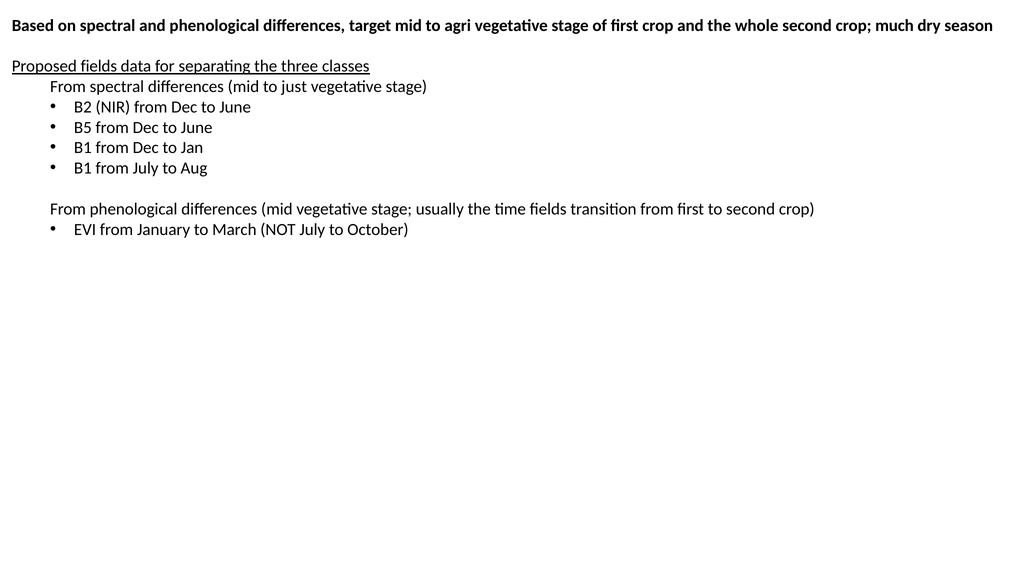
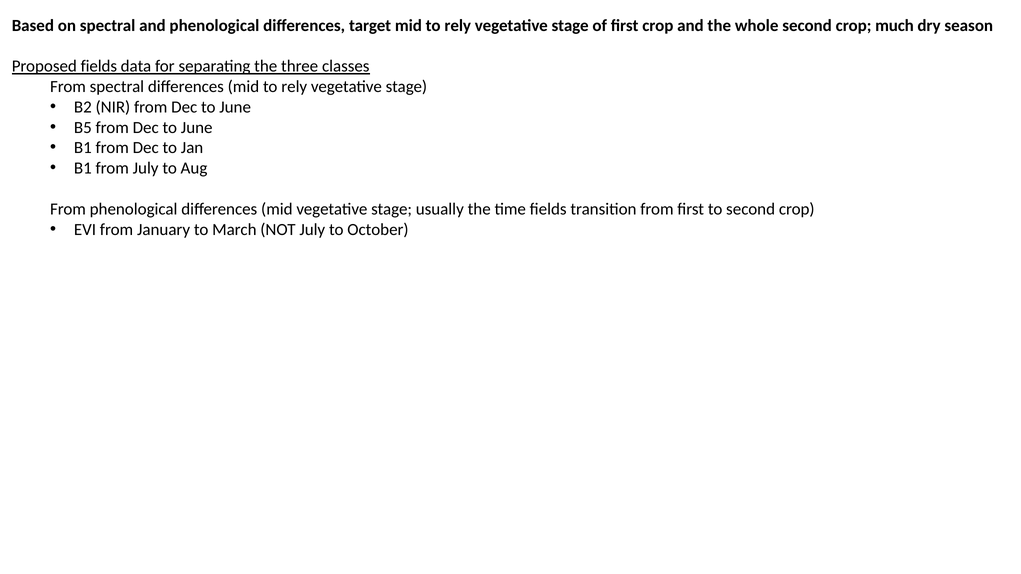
target mid to agri: agri -> rely
differences mid to just: just -> rely
